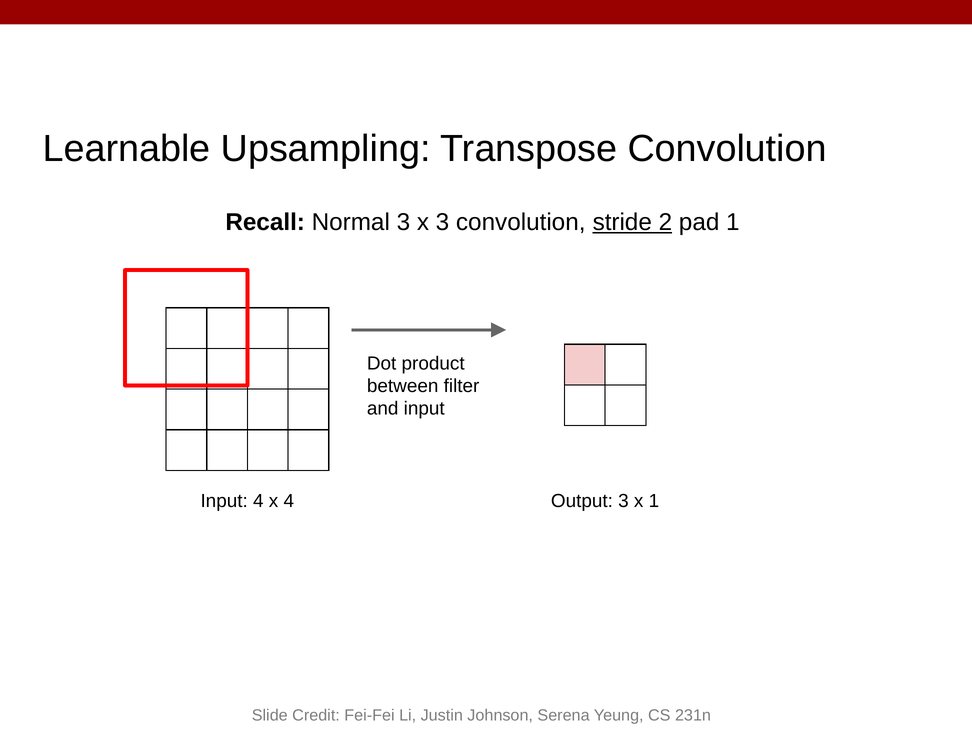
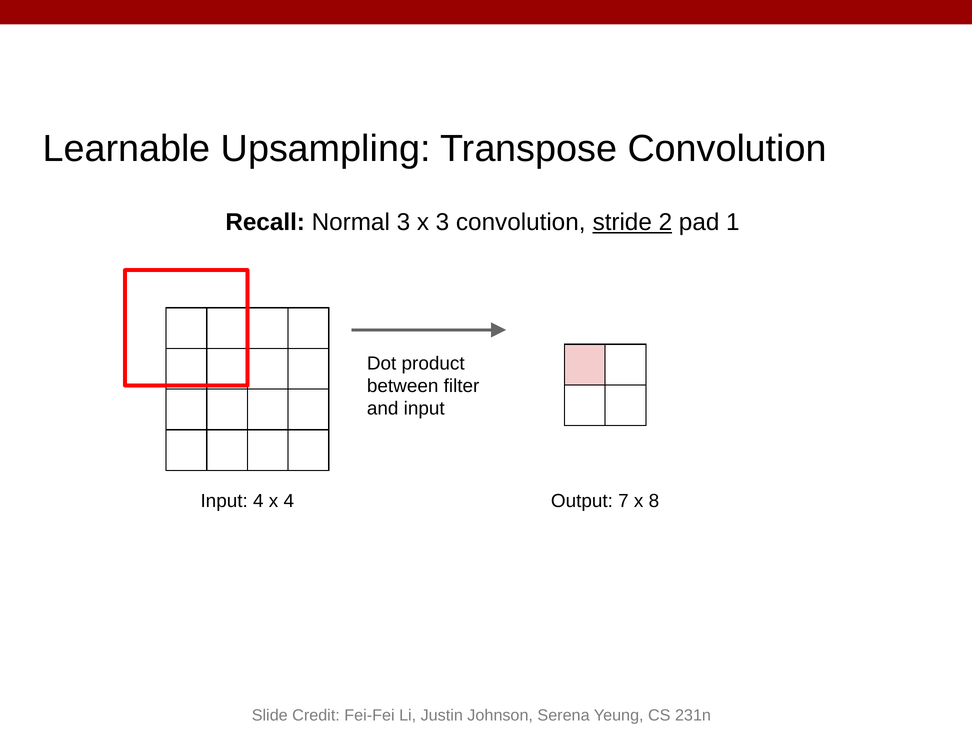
Output 3: 3 -> 7
x 1: 1 -> 8
